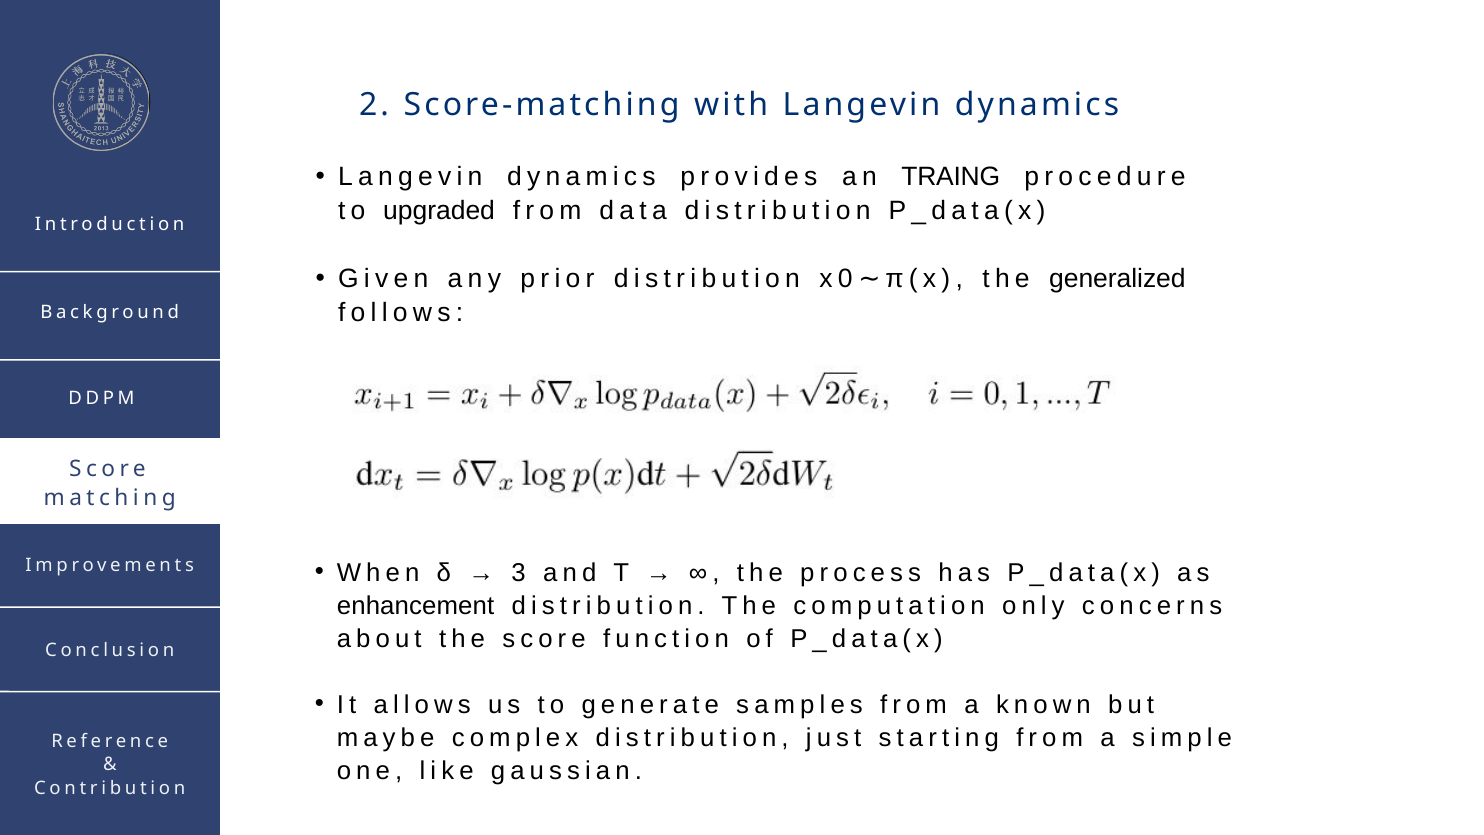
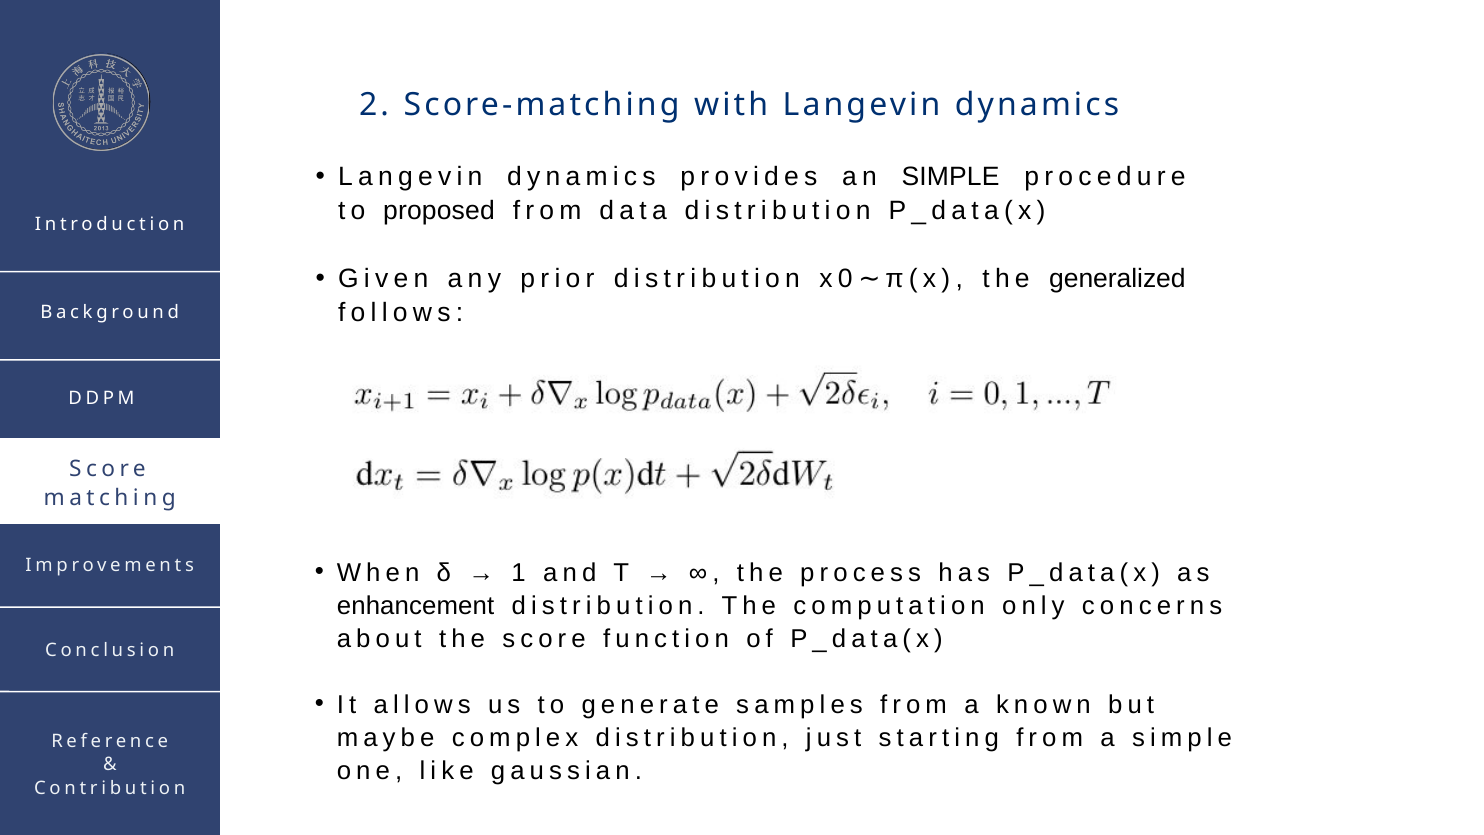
an TRAING: TRAING -> SIMPLE
upgraded: upgraded -> proposed
3: 3 -> 1
